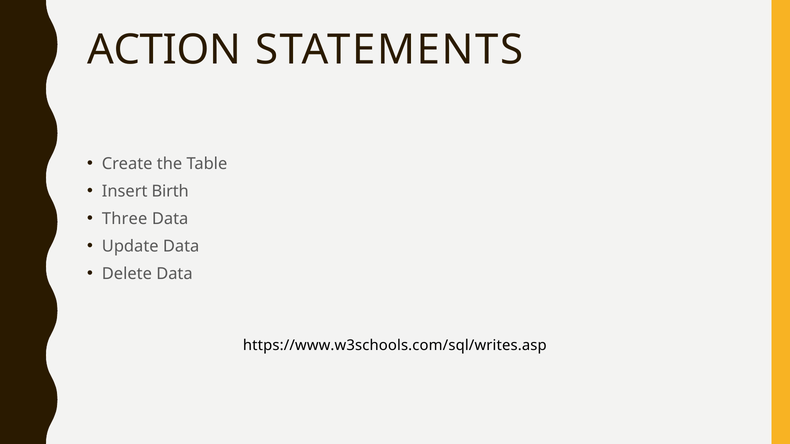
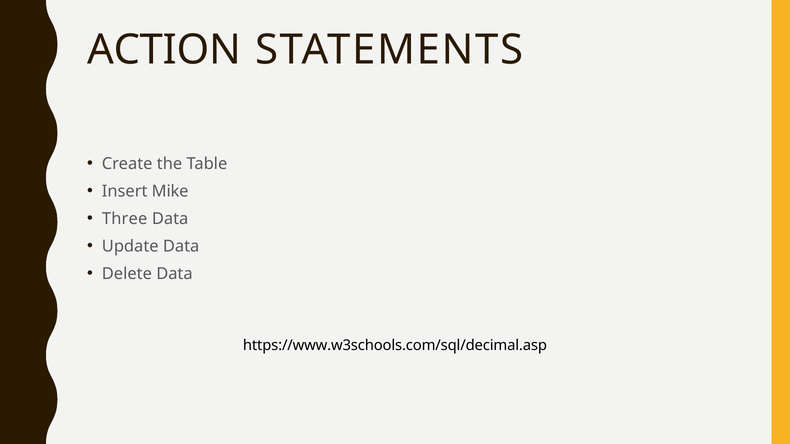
Birth: Birth -> Mike
https://www.w3schools.com/sql/writes.asp: https://www.w3schools.com/sql/writes.asp -> https://www.w3schools.com/sql/decimal.asp
